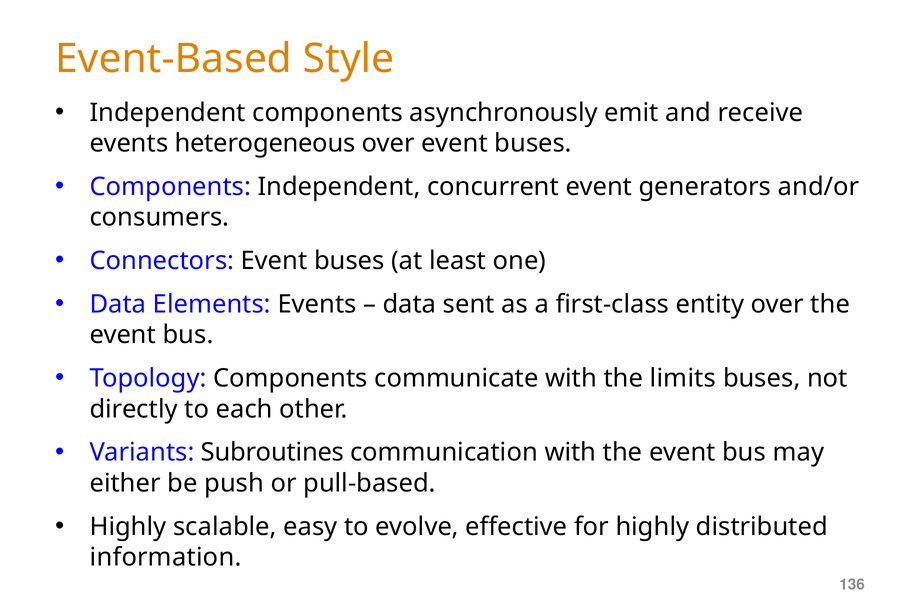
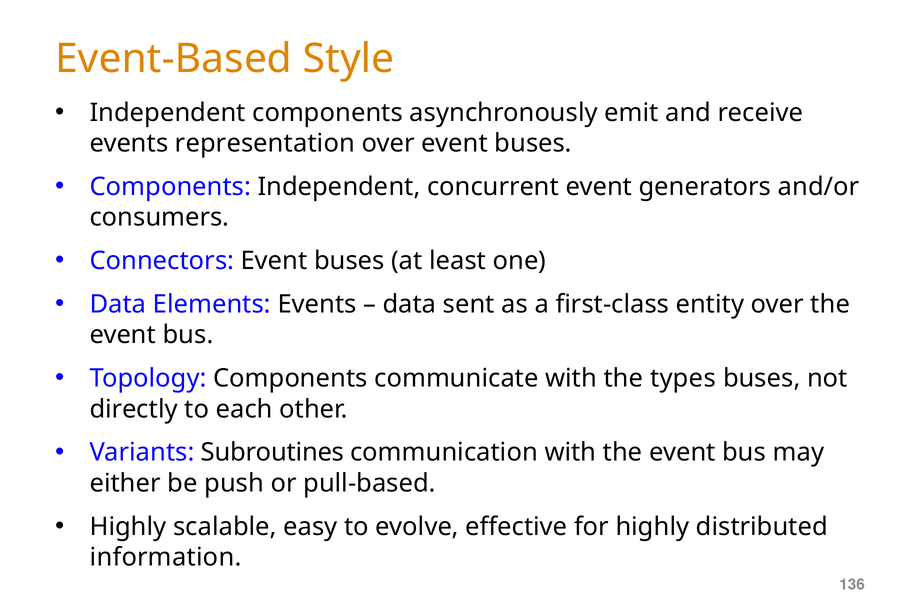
heterogeneous: heterogeneous -> representation
limits: limits -> types
